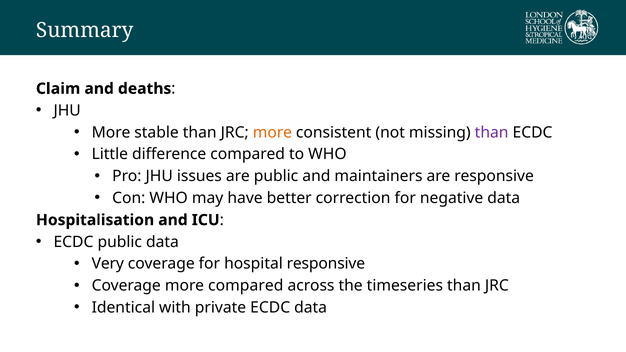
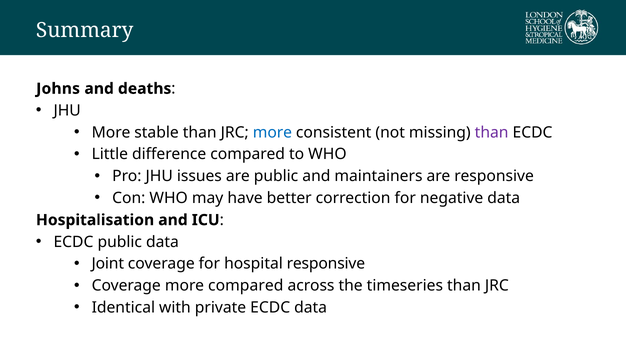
Claim: Claim -> Johns
more at (272, 132) colour: orange -> blue
Very: Very -> Joint
